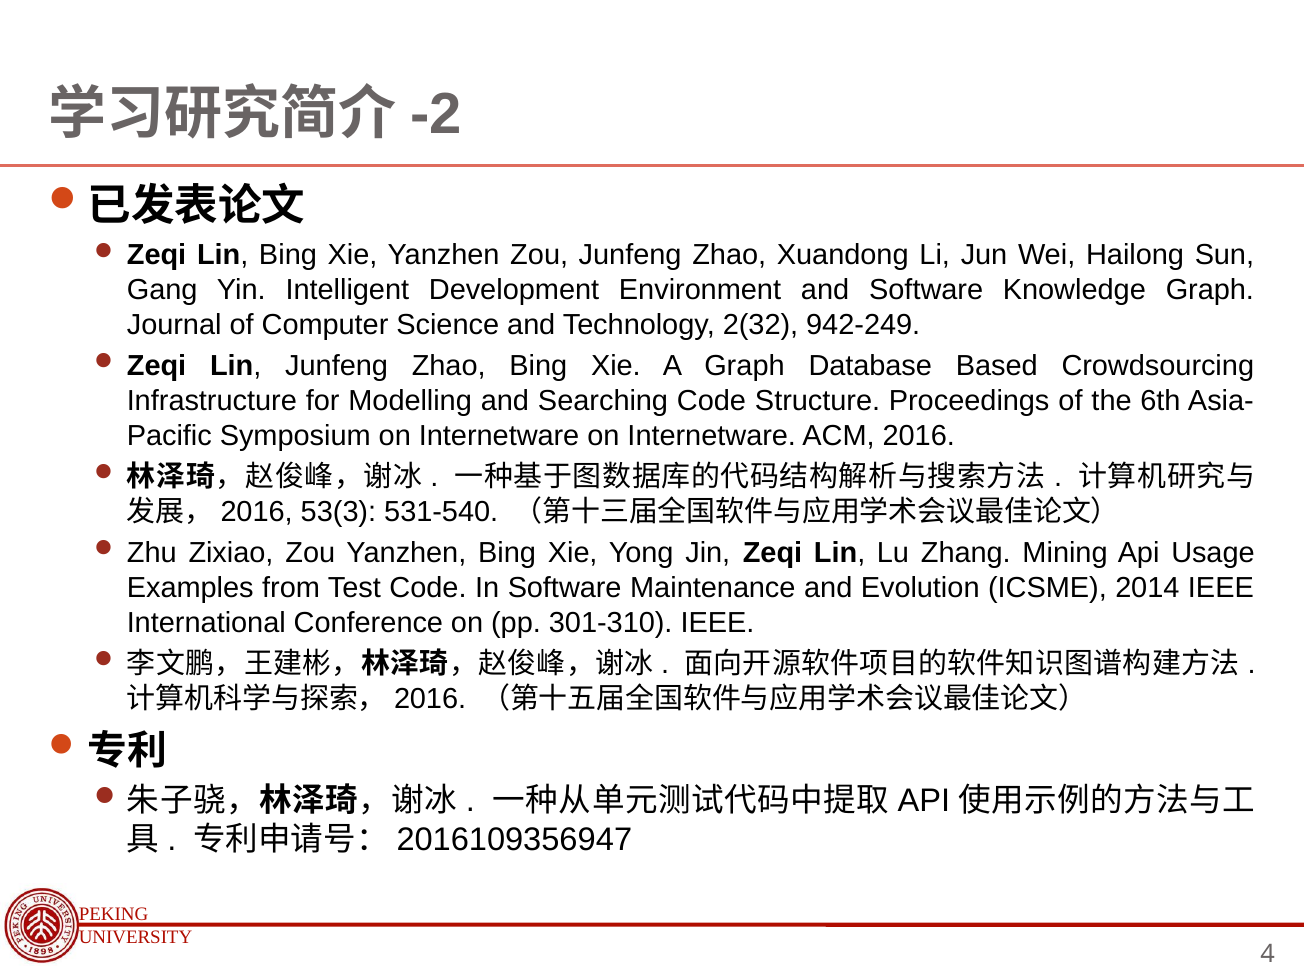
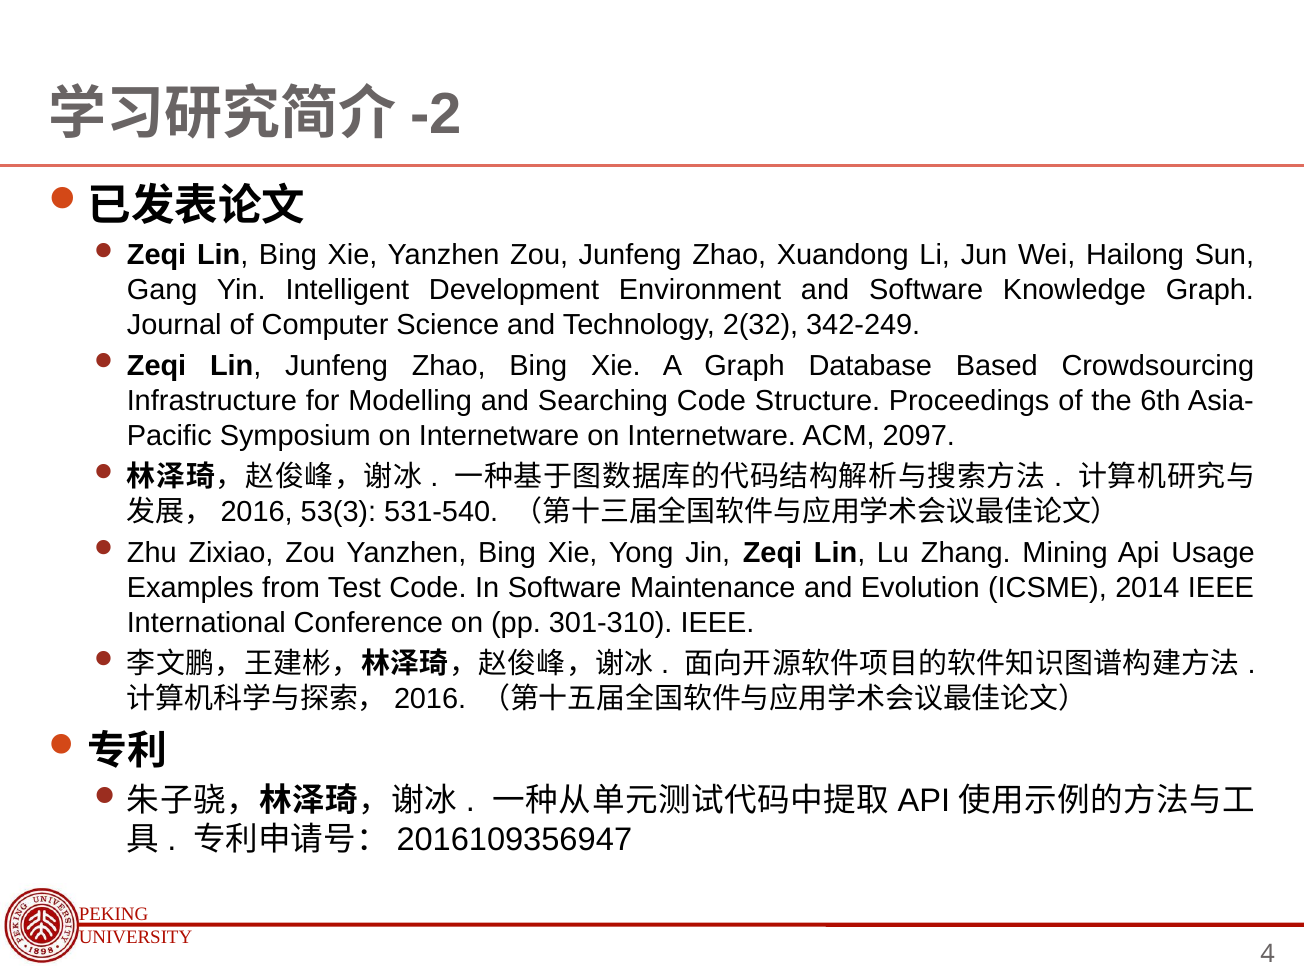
942-249: 942-249 -> 342-249
2016: 2016 -> 2097
